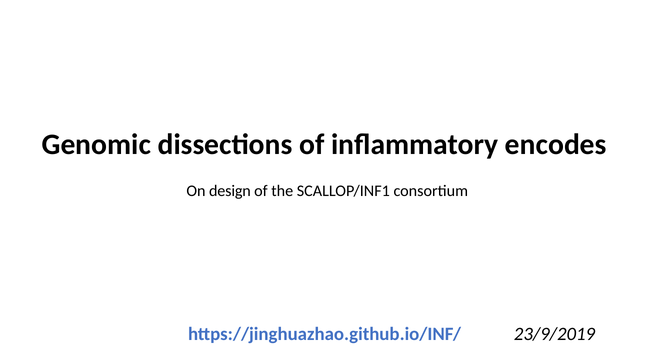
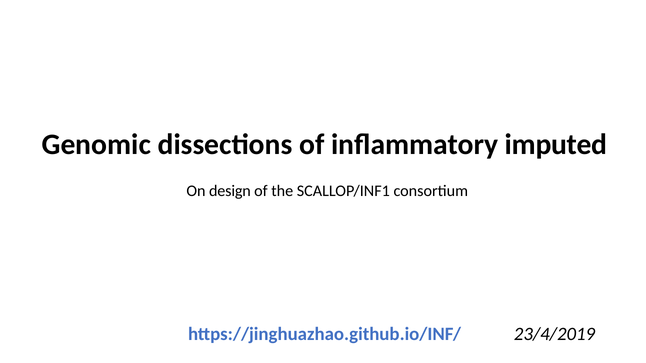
encodes: encodes -> imputed
23/9/2019: 23/9/2019 -> 23/4/2019
